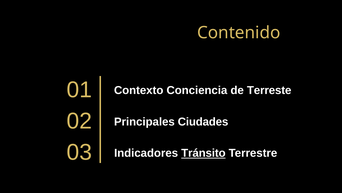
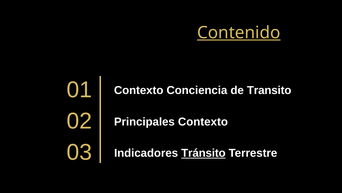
Contenido underline: none -> present
Terreste: Terreste -> Transito
Principales Ciudades: Ciudades -> Contexto
